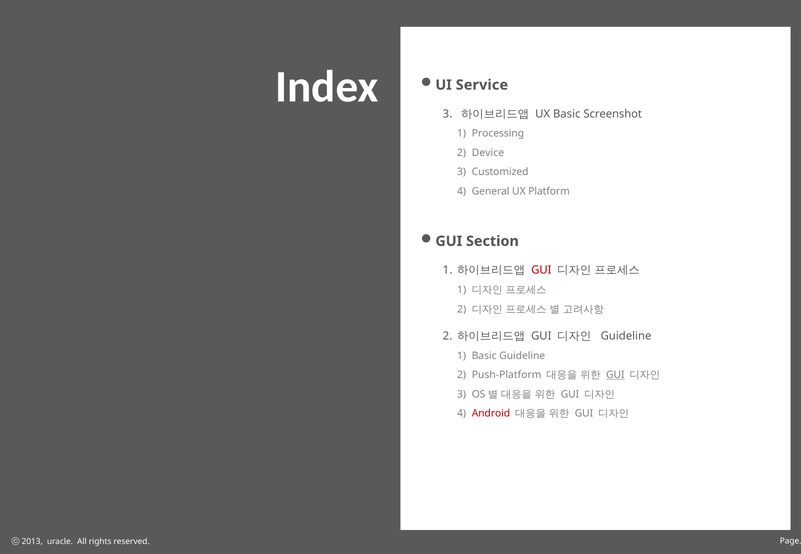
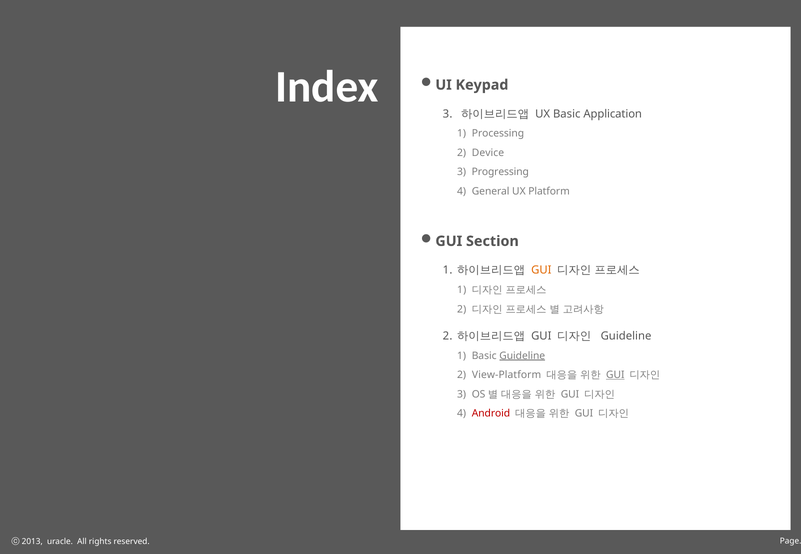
Service: Service -> Keypad
Screenshot: Screenshot -> Application
Customized: Customized -> Progressing
GUI at (541, 270) colour: red -> orange
Guideline at (522, 356) underline: none -> present
Push-Platform: Push-Platform -> View-Platform
